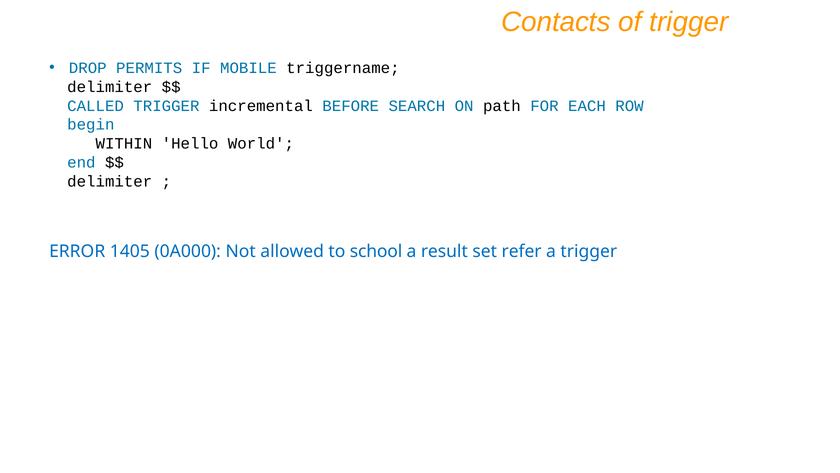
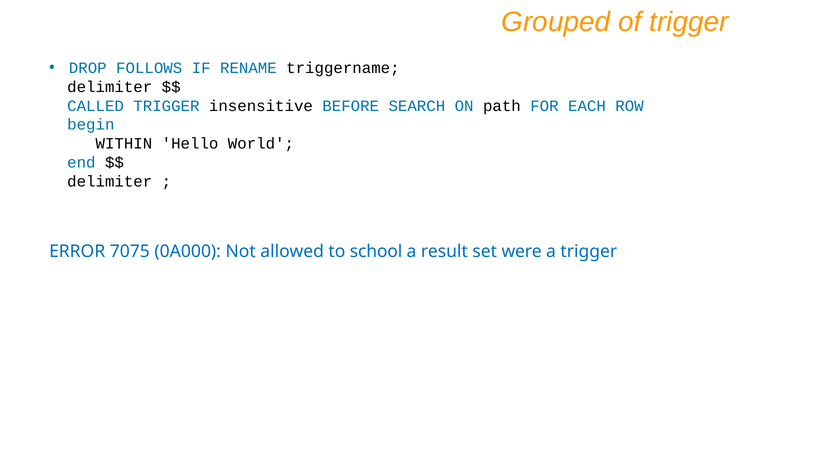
Contacts: Contacts -> Grouped
PERMITS: PERMITS -> FOLLOWS
MOBILE: MOBILE -> RENAME
incremental: incremental -> insensitive
1405: 1405 -> 7075
refer: refer -> were
